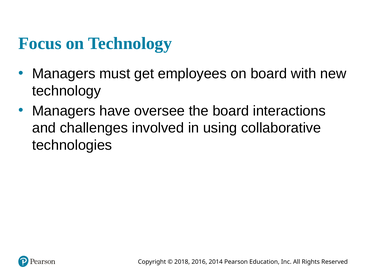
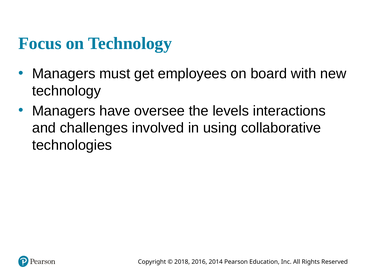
the board: board -> levels
